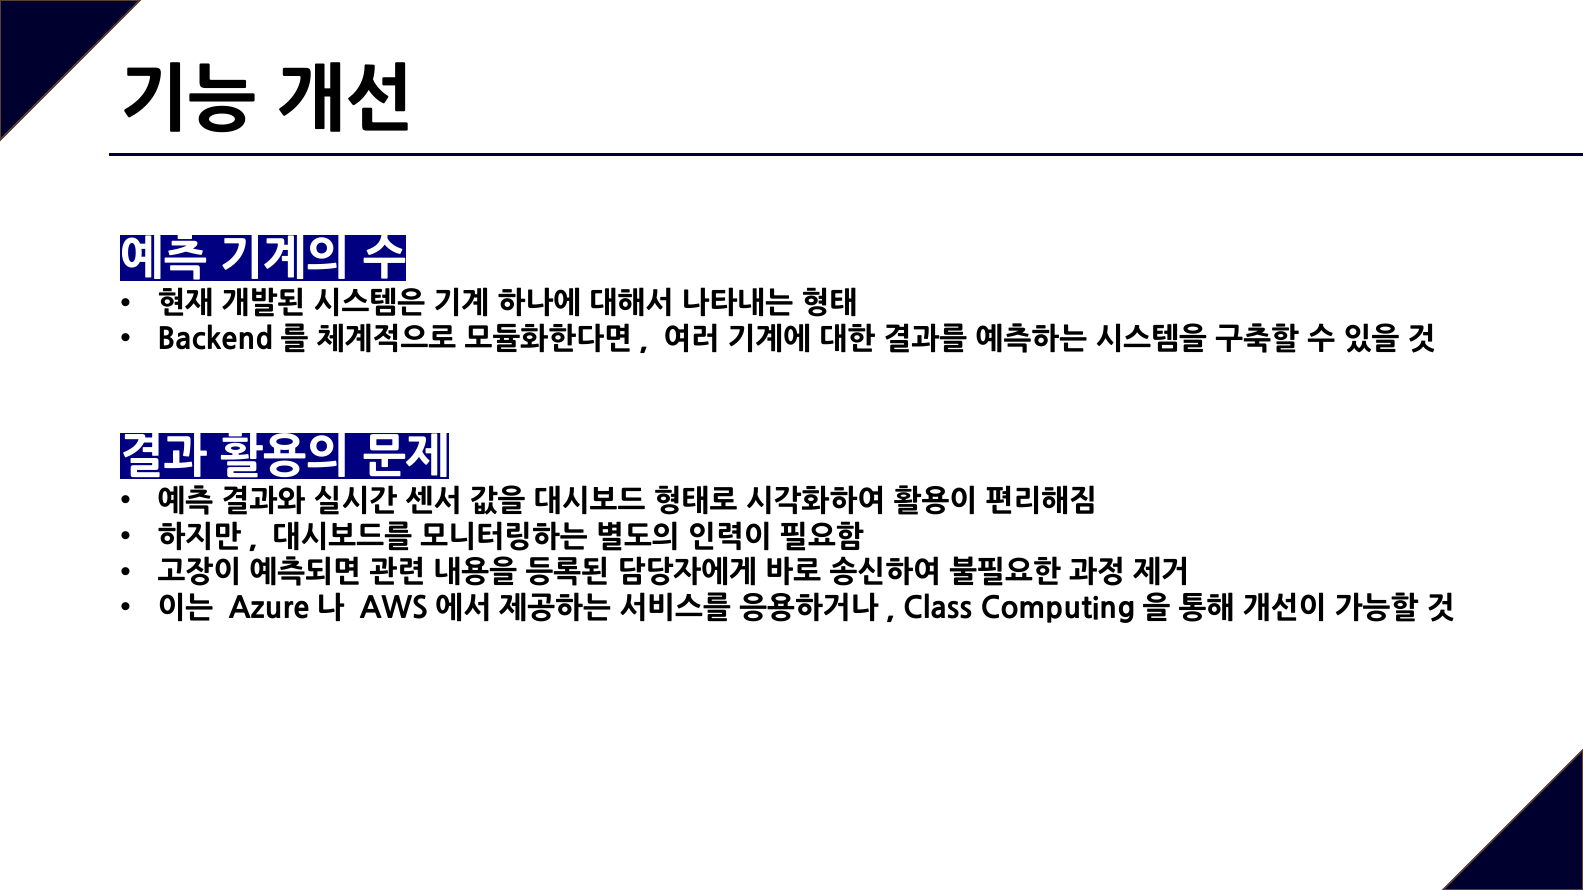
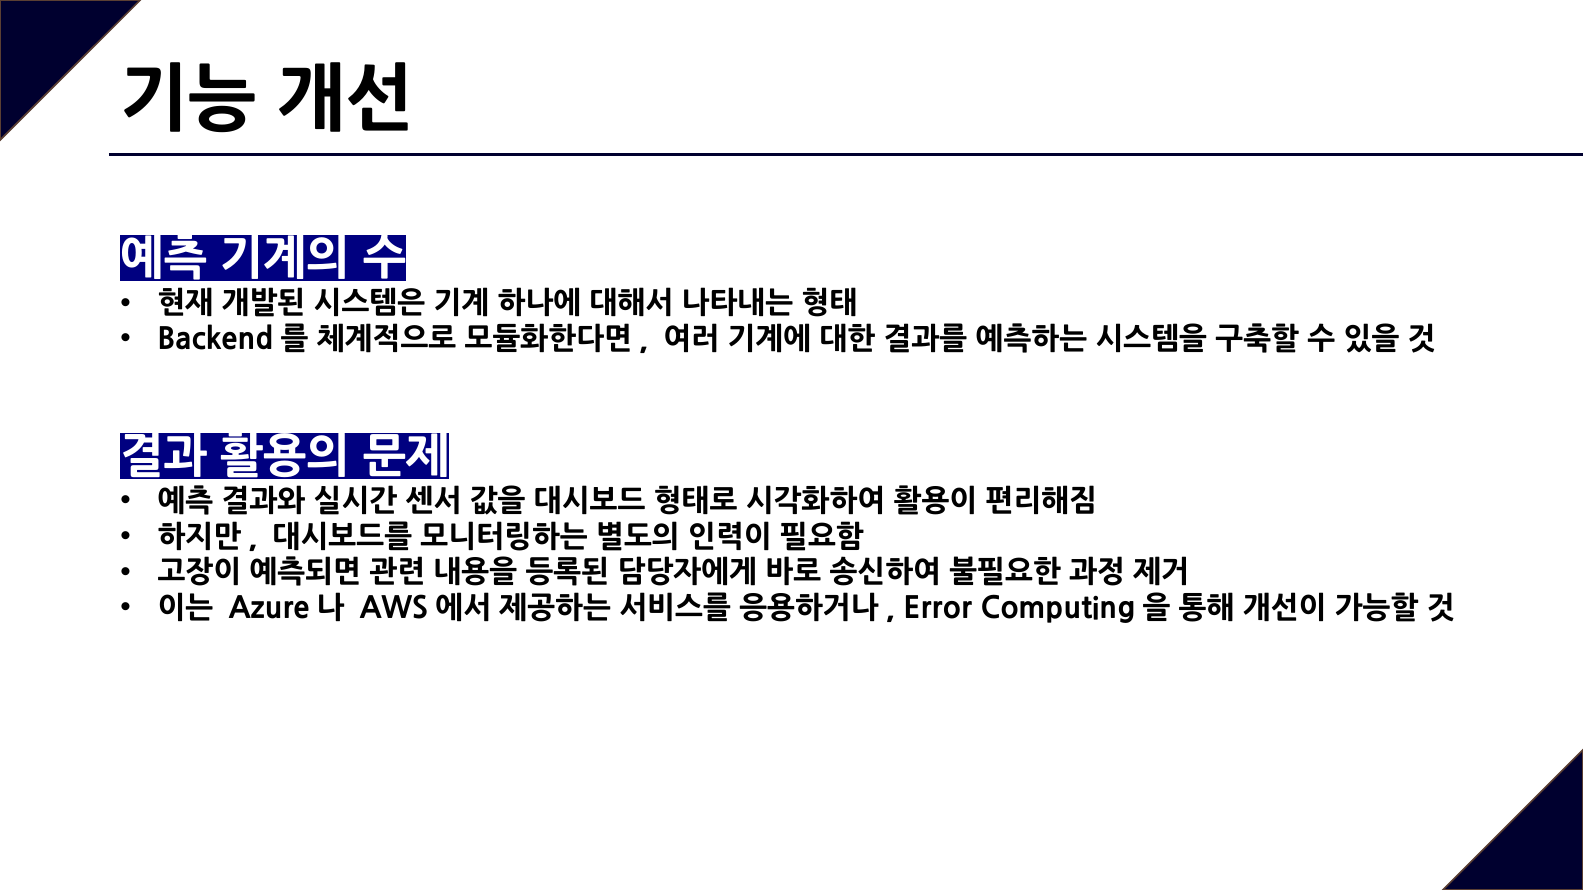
Class: Class -> Error
